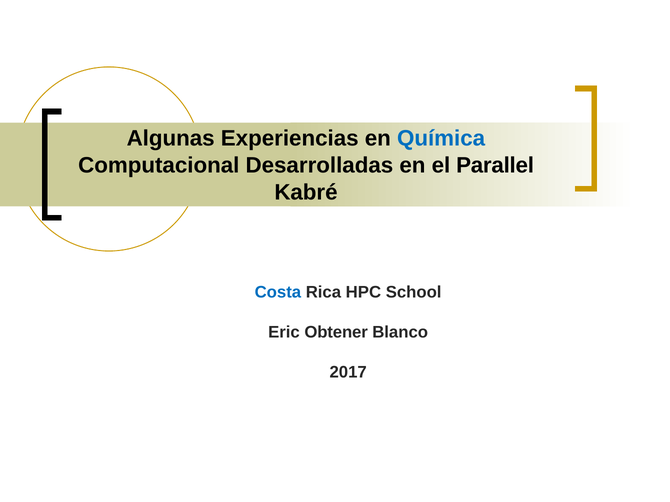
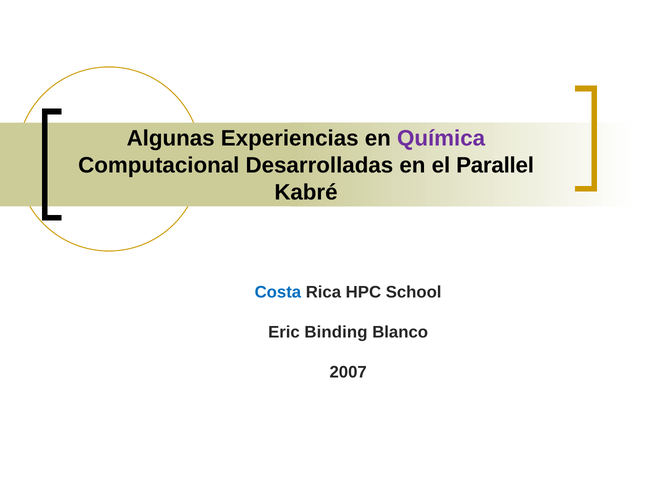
Química colour: blue -> purple
Obtener: Obtener -> Binding
2017: 2017 -> 2007
